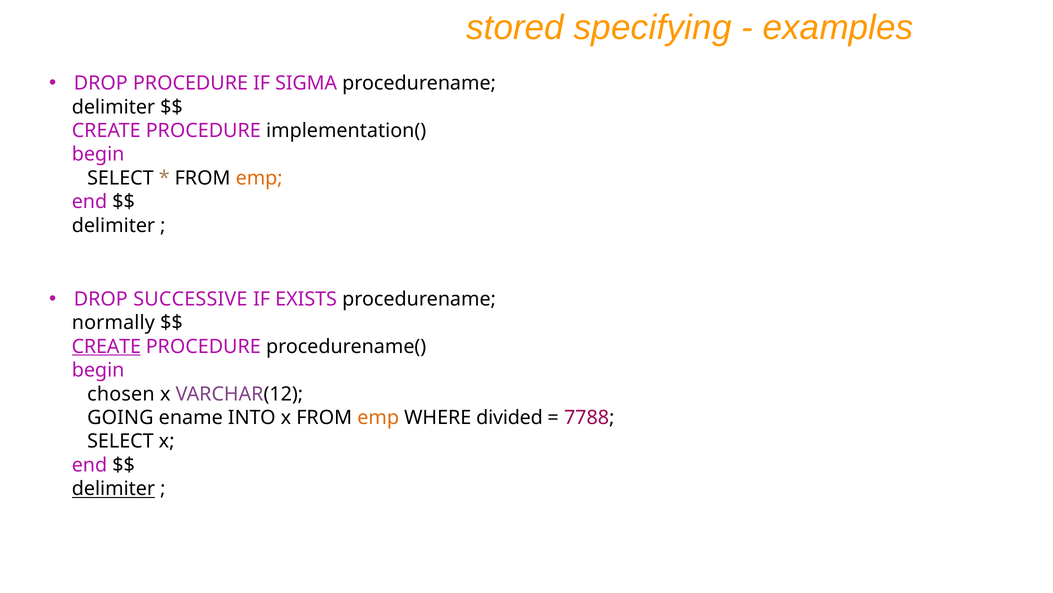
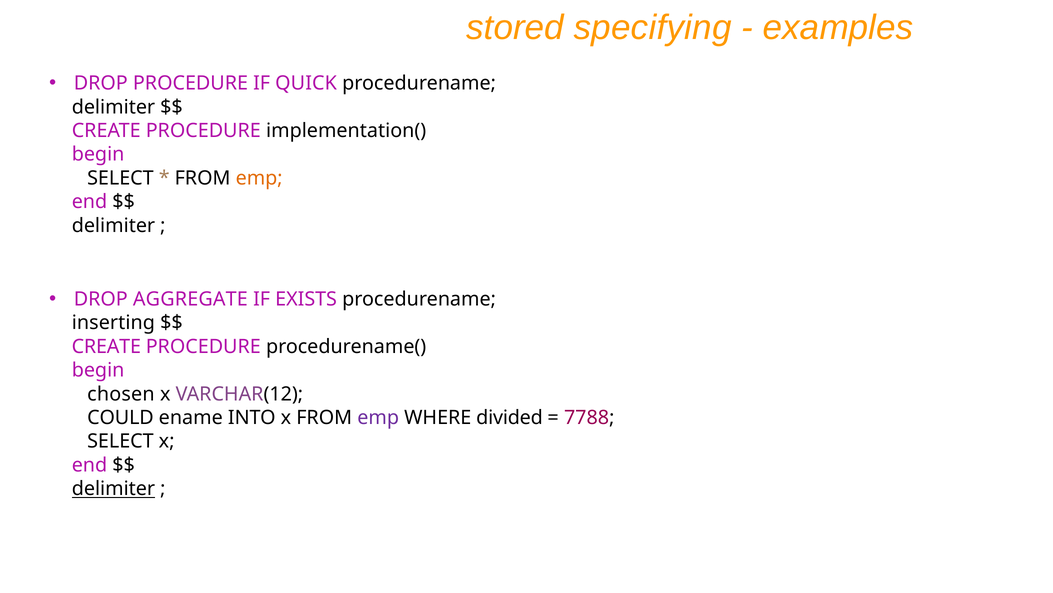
SIGMA: SIGMA -> QUICK
SUCCESSIVE: SUCCESSIVE -> AGGREGATE
normally: normally -> inserting
CREATE at (106, 346) underline: present -> none
GOING: GOING -> COULD
emp at (378, 417) colour: orange -> purple
